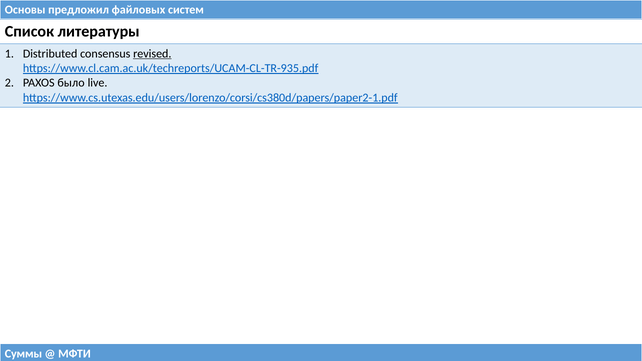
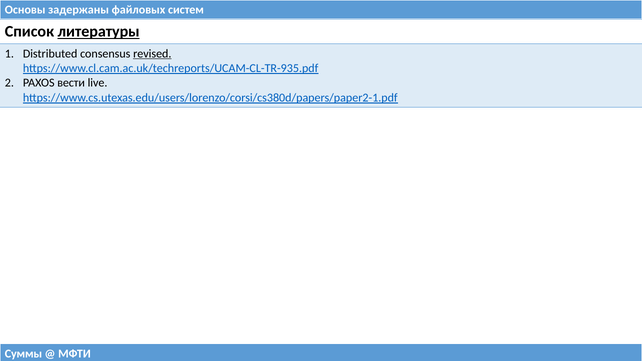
предложил: предложил -> задержаны
литературы underline: none -> present
было: было -> вести
